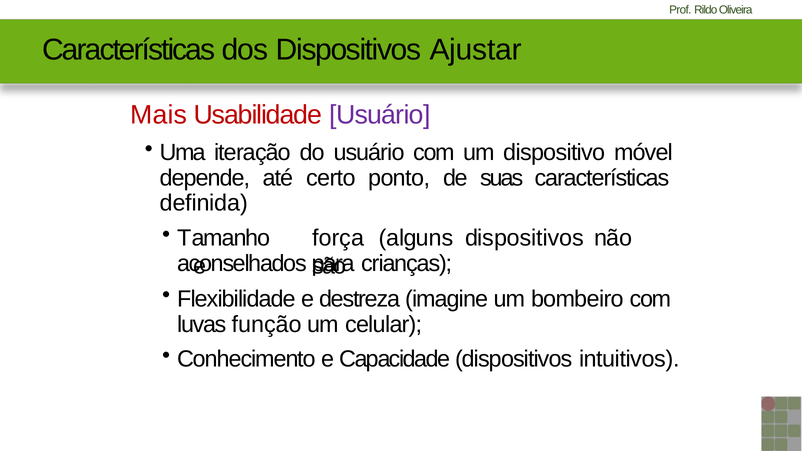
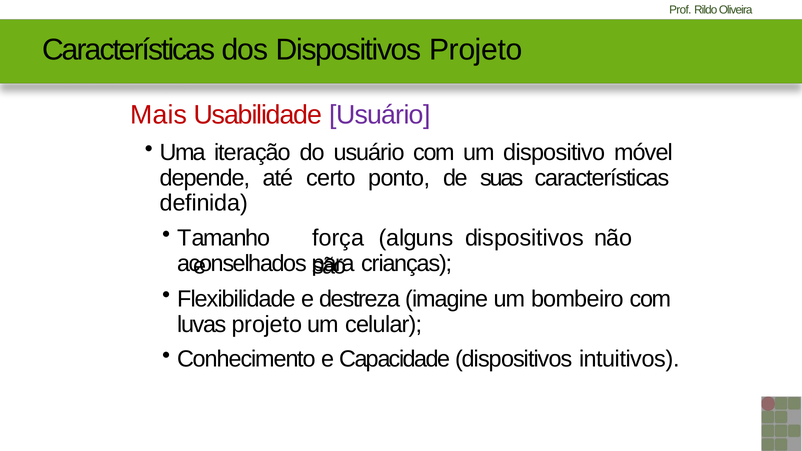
Dispositivos Ajustar: Ajustar -> Projeto
luvas função: função -> projeto
